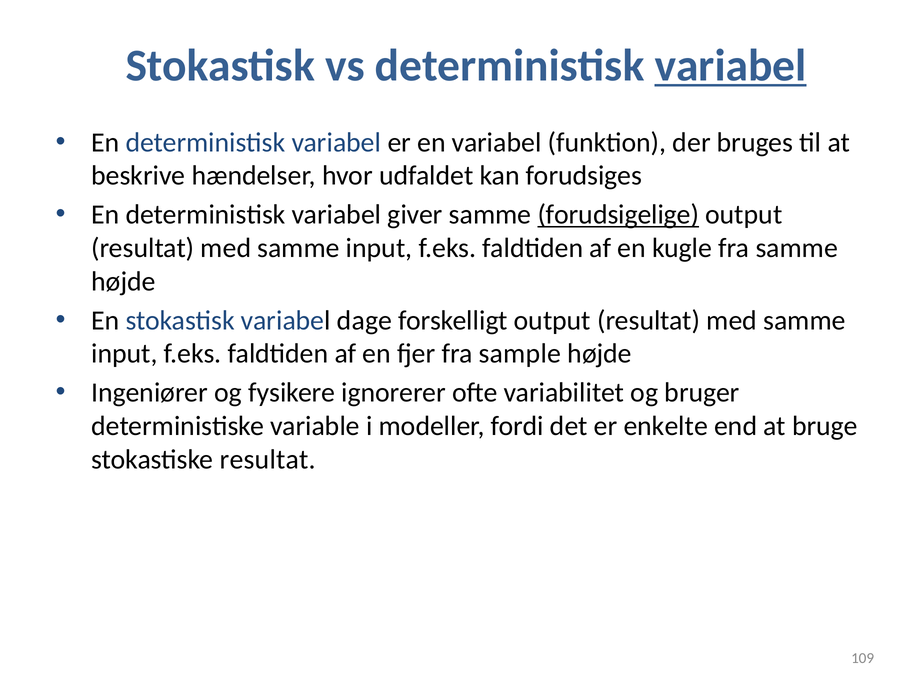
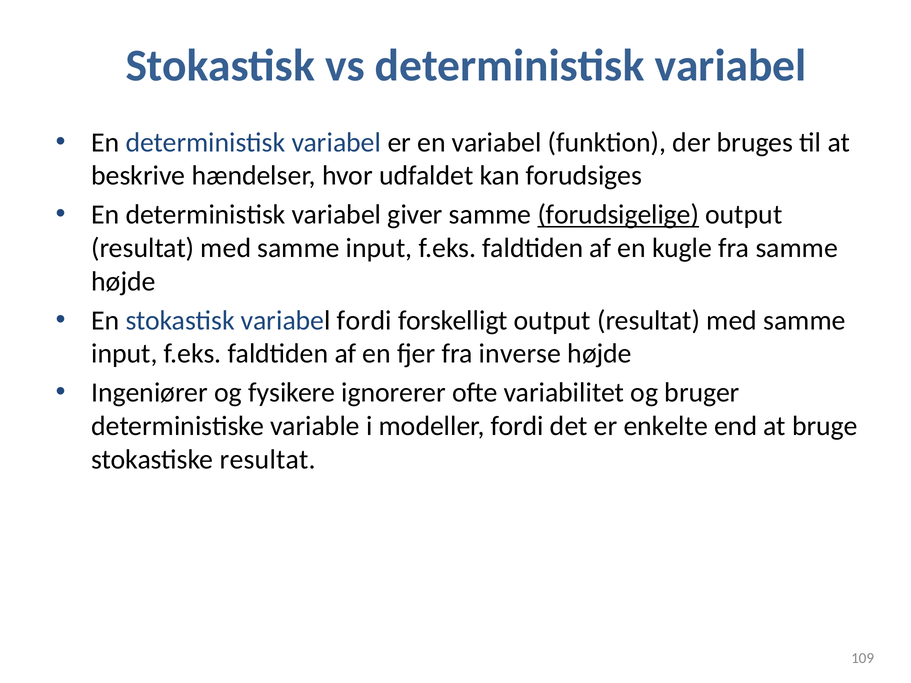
variabel at (730, 66) underline: present -> none
variabel dage: dage -> fordi
sample: sample -> inverse
